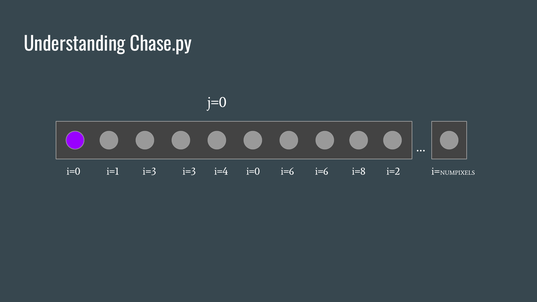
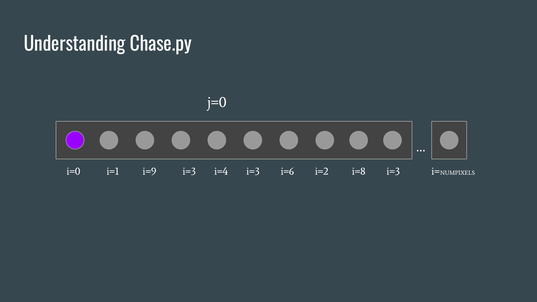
i=1 i=3: i=3 -> i=9
i=4 i=0: i=0 -> i=3
i=6 i=6: i=6 -> i=2
i=8 i=2: i=2 -> i=3
